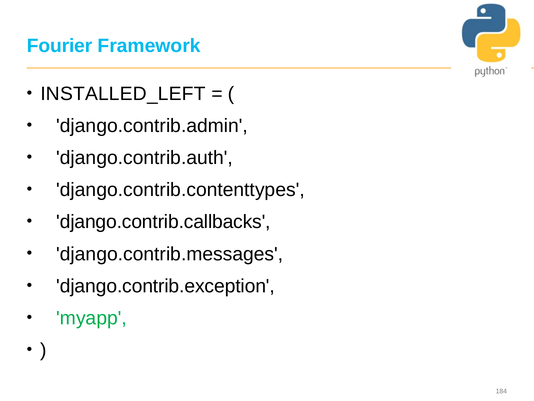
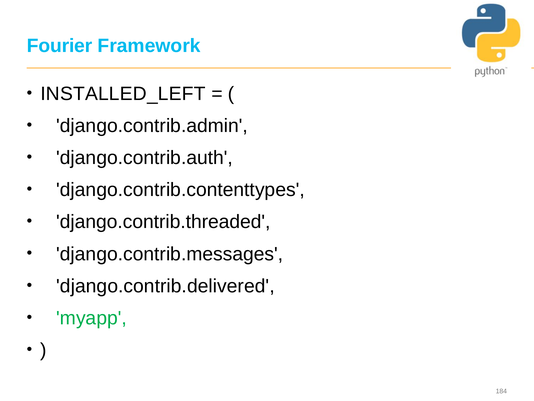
django.contrib.callbacks: django.contrib.callbacks -> django.contrib.threaded
django.contrib.exception: django.contrib.exception -> django.contrib.delivered
